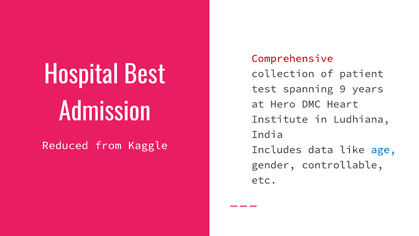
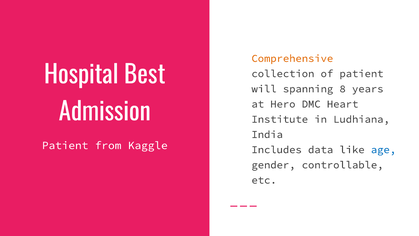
Comprehensive colour: red -> orange
test: test -> will
9: 9 -> 8
Reduced at (65, 145): Reduced -> Patient
